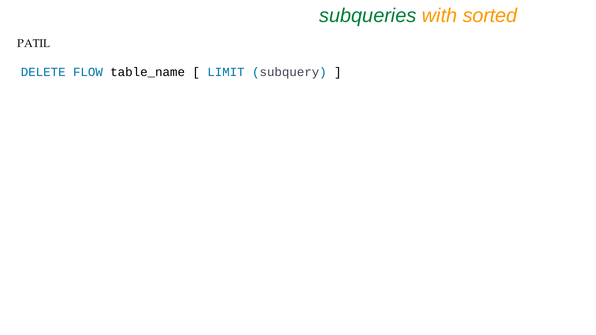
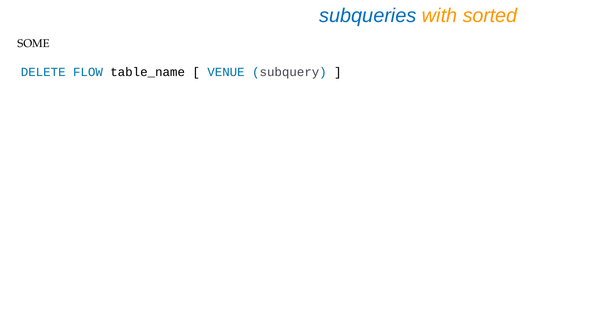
subqueries colour: green -> blue
PATIL: PATIL -> SOME
LIMIT: LIMIT -> VENUE
